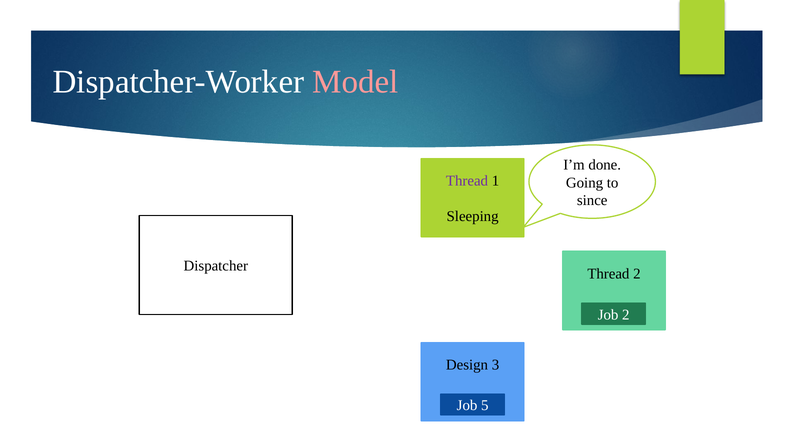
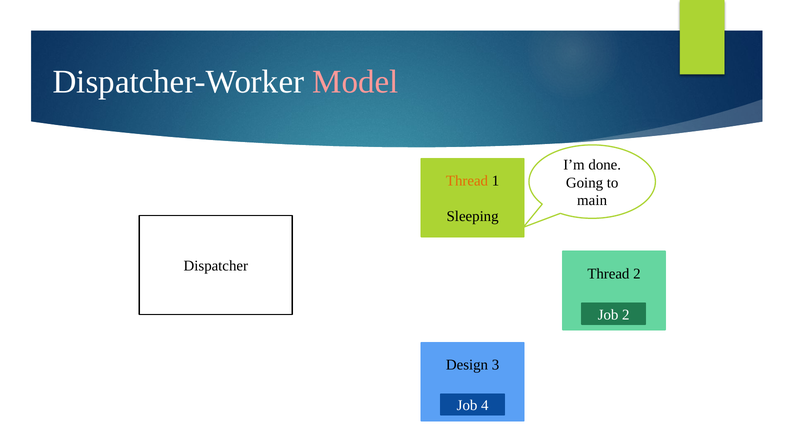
Thread at (467, 181) colour: purple -> orange
since: since -> main
5: 5 -> 4
